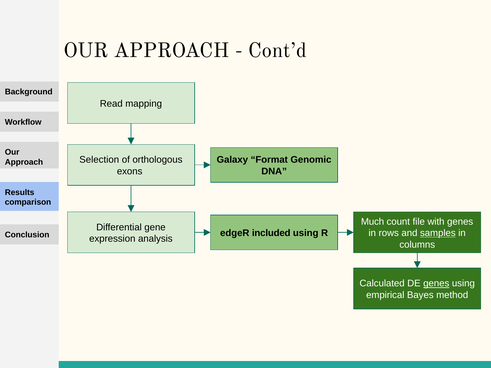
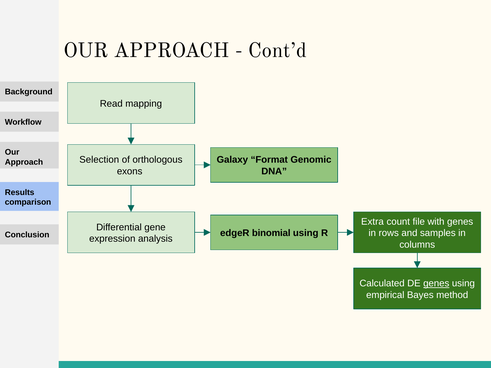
Much: Much -> Extra
included: included -> binomial
samples underline: present -> none
